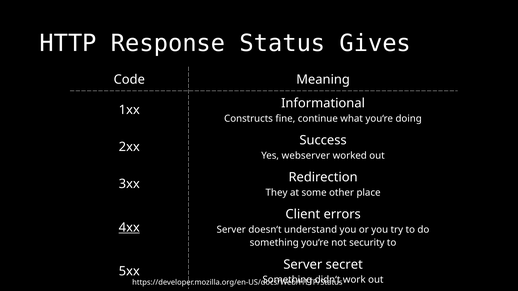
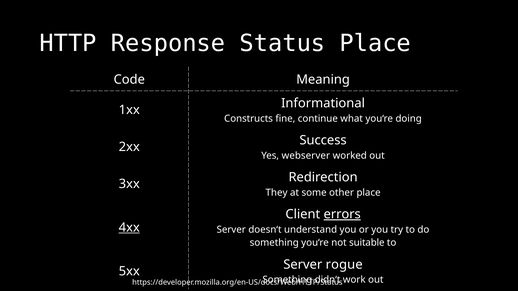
Status Gives: Gives -> Place
errors underline: none -> present
security: security -> suitable
secret: secret -> rogue
